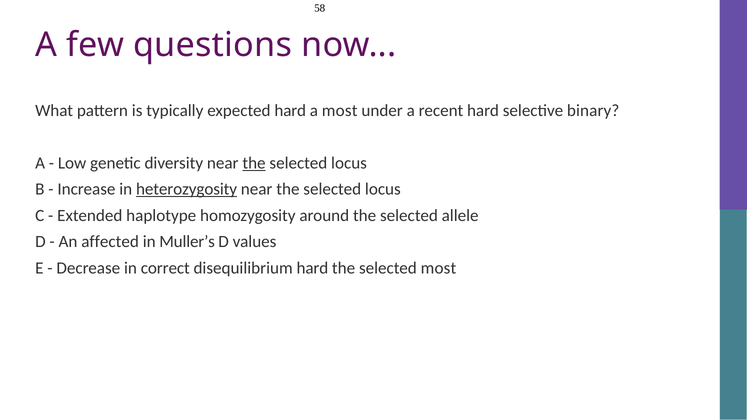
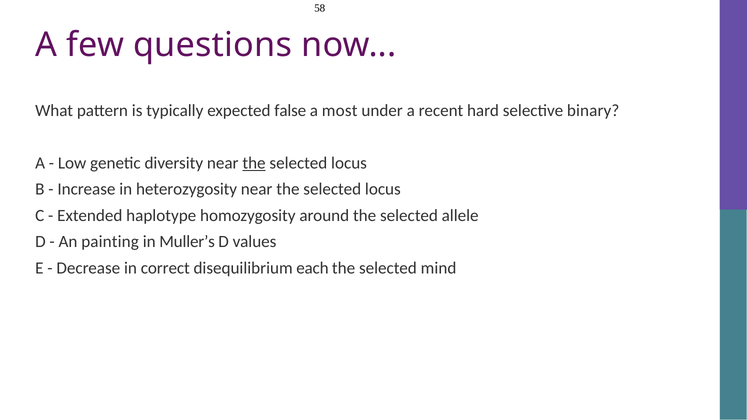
expected hard: hard -> false
heterozygosity underline: present -> none
affected: affected -> painting
disequilibrium hard: hard -> each
selected most: most -> mind
